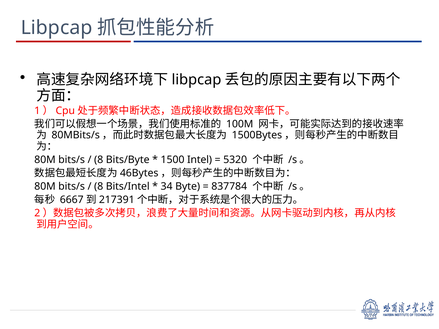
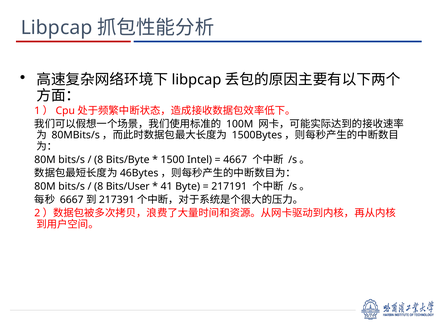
5320: 5320 -> 4667
Bits/Intel: Bits/Intel -> Bits/User
34: 34 -> 41
837784: 837784 -> 217191
